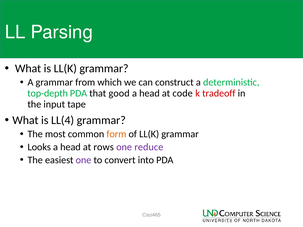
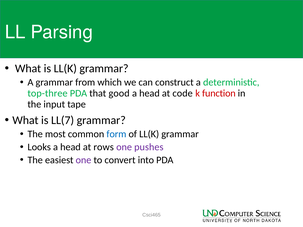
top-depth: top-depth -> top-three
tradeoff: tradeoff -> function
LL(4: LL(4 -> LL(7
form colour: orange -> blue
reduce: reduce -> pushes
